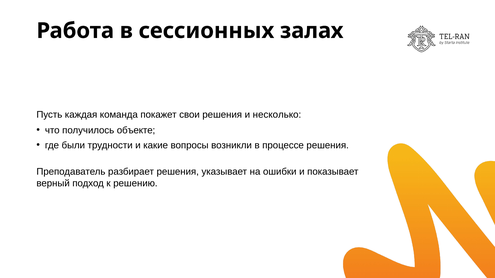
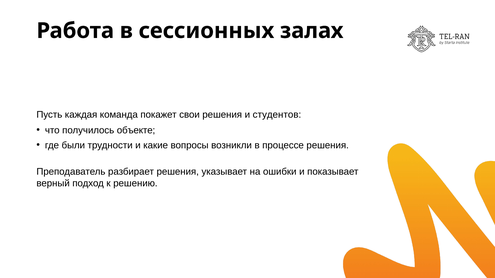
несколько: несколько -> студентов
